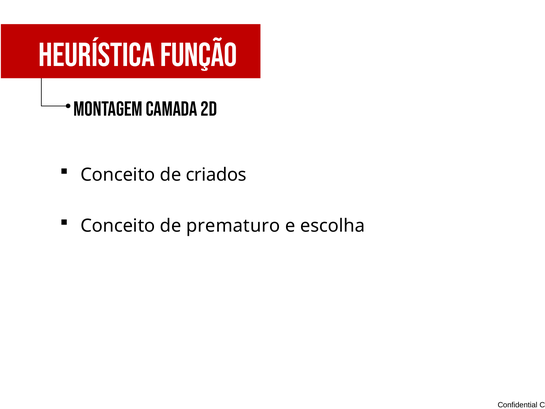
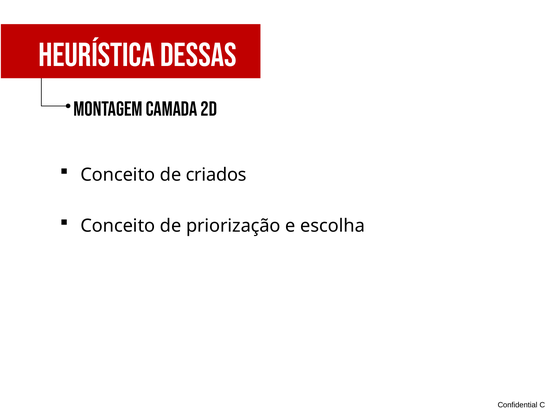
FUNÇÃO: FUNÇÃO -> DESSAS
prematuro: prematuro -> priorização
